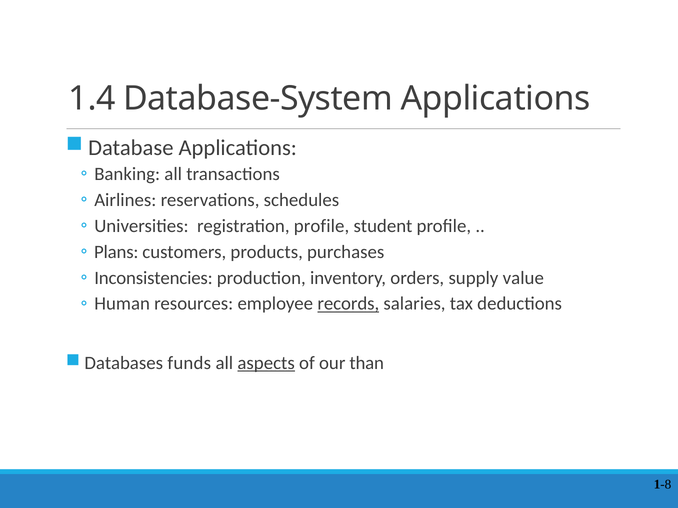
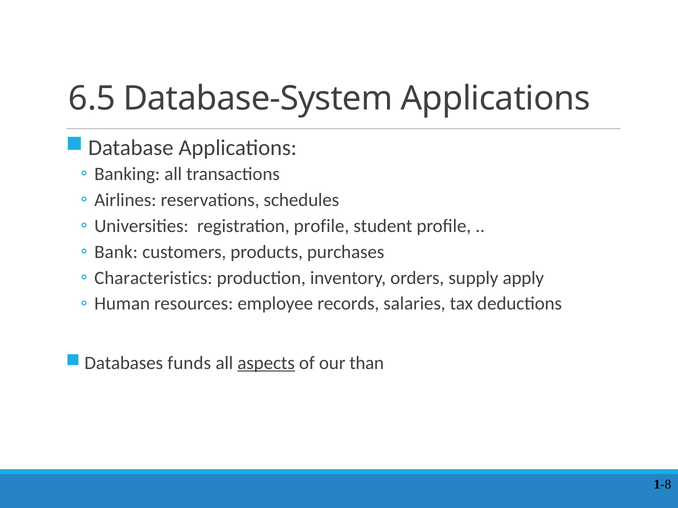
1.4: 1.4 -> 6.5
Plans: Plans -> Bank
Inconsistencies: Inconsistencies -> Characteristics
value: value -> apply
records underline: present -> none
